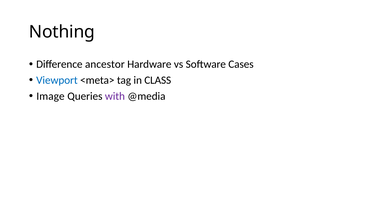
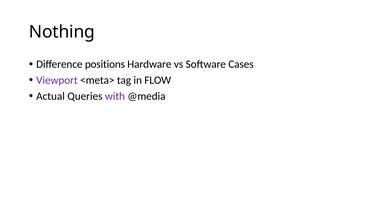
ancestor: ancestor -> positions
Viewport colour: blue -> purple
CLASS: CLASS -> FLOW
Image: Image -> Actual
